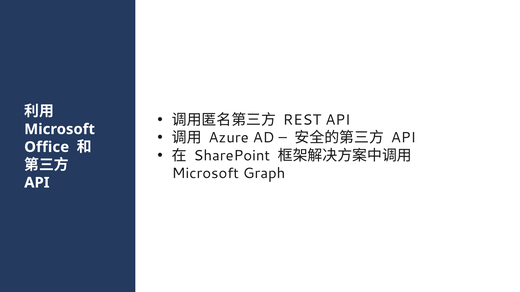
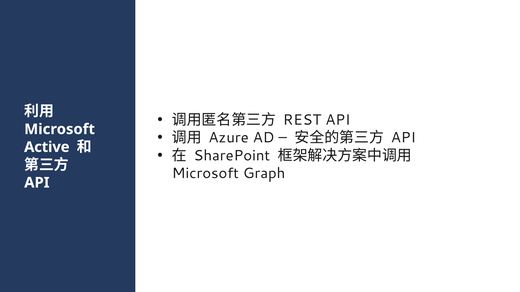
Office: Office -> Active
